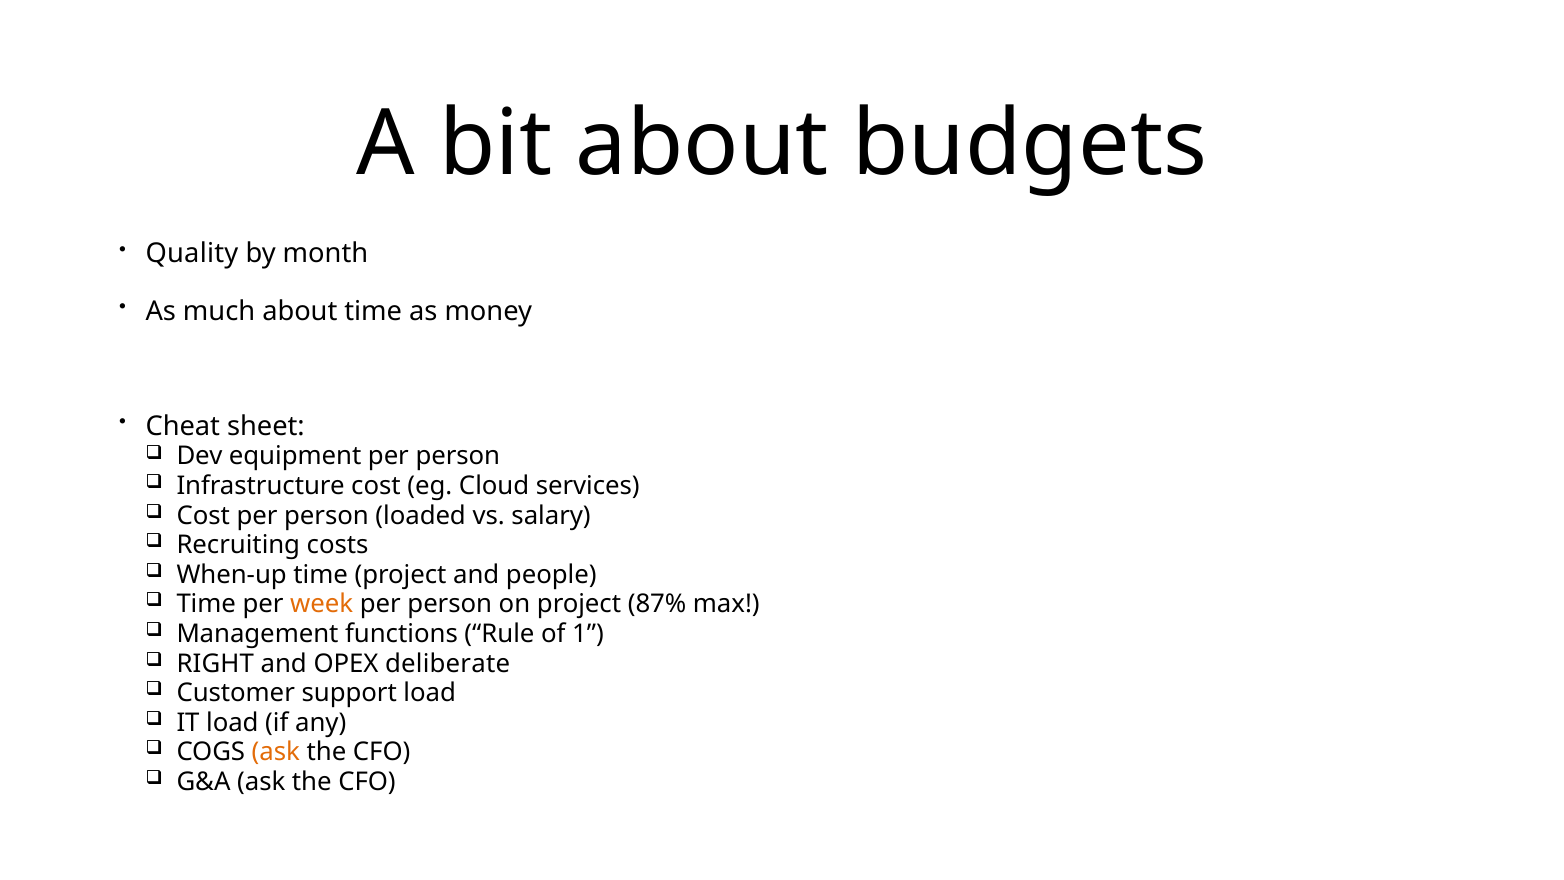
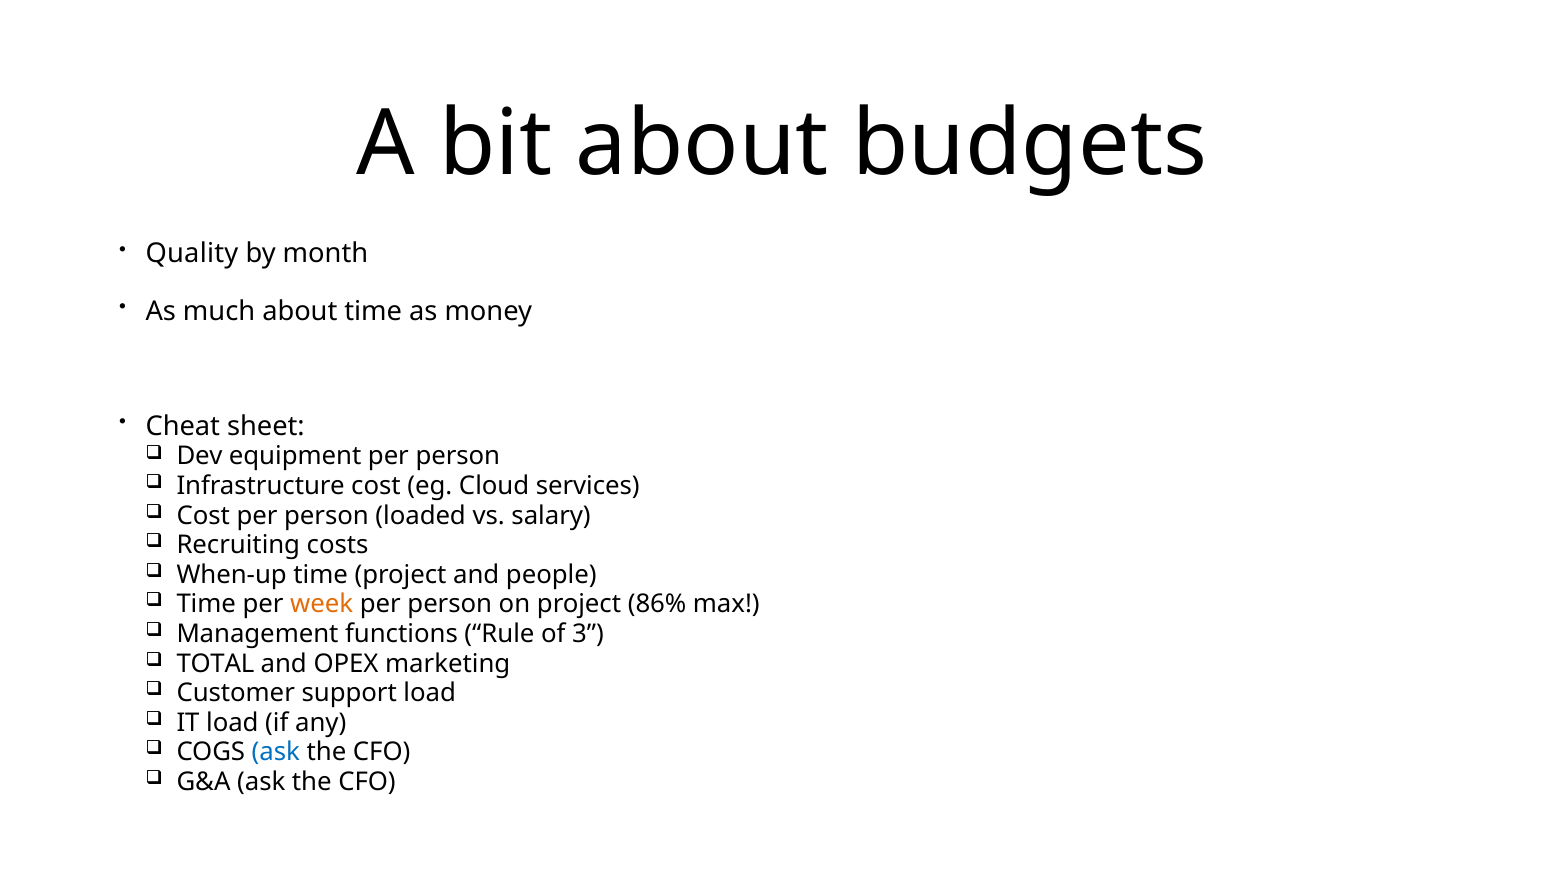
87%: 87% -> 86%
1: 1 -> 3
RIGHT: RIGHT -> TOTAL
deliberate: deliberate -> marketing
ask at (276, 752) colour: orange -> blue
